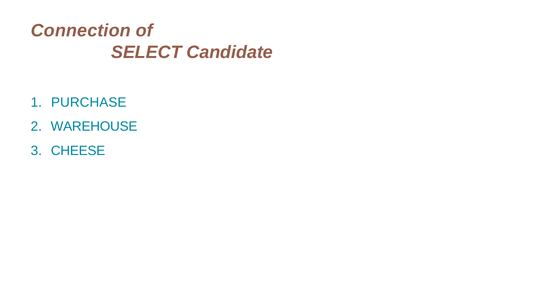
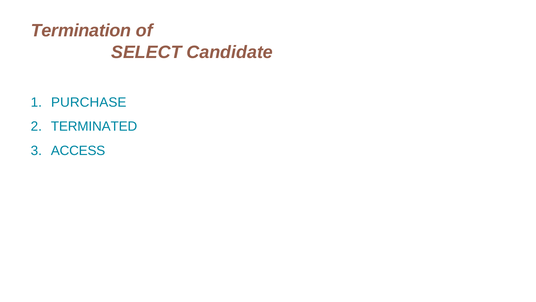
Connection: Connection -> Termination
WAREHOUSE: WAREHOUSE -> TERMINATED
CHEESE: CHEESE -> ACCESS
